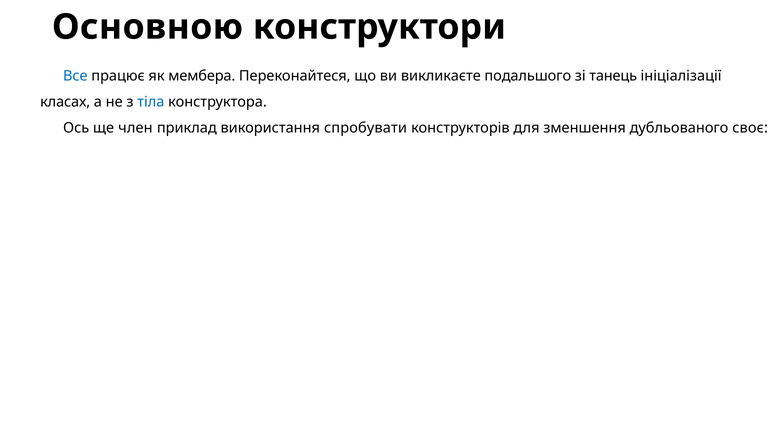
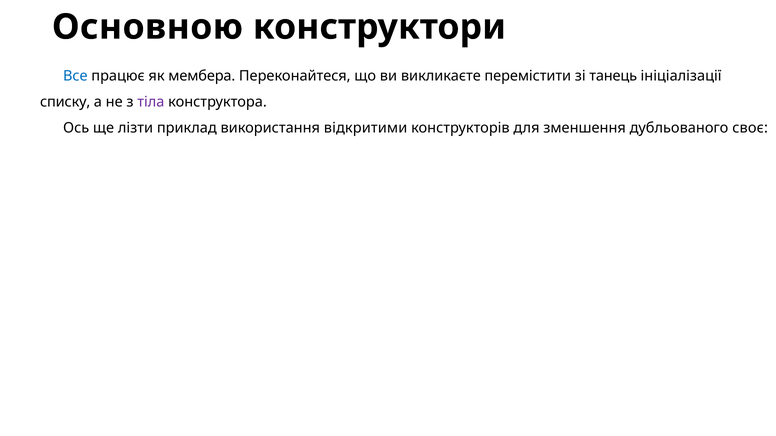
подальшого: подальшого -> перемістити
класах: класах -> списку
тіла colour: blue -> purple
член: член -> лізти
спробувати: спробувати -> відкритими
